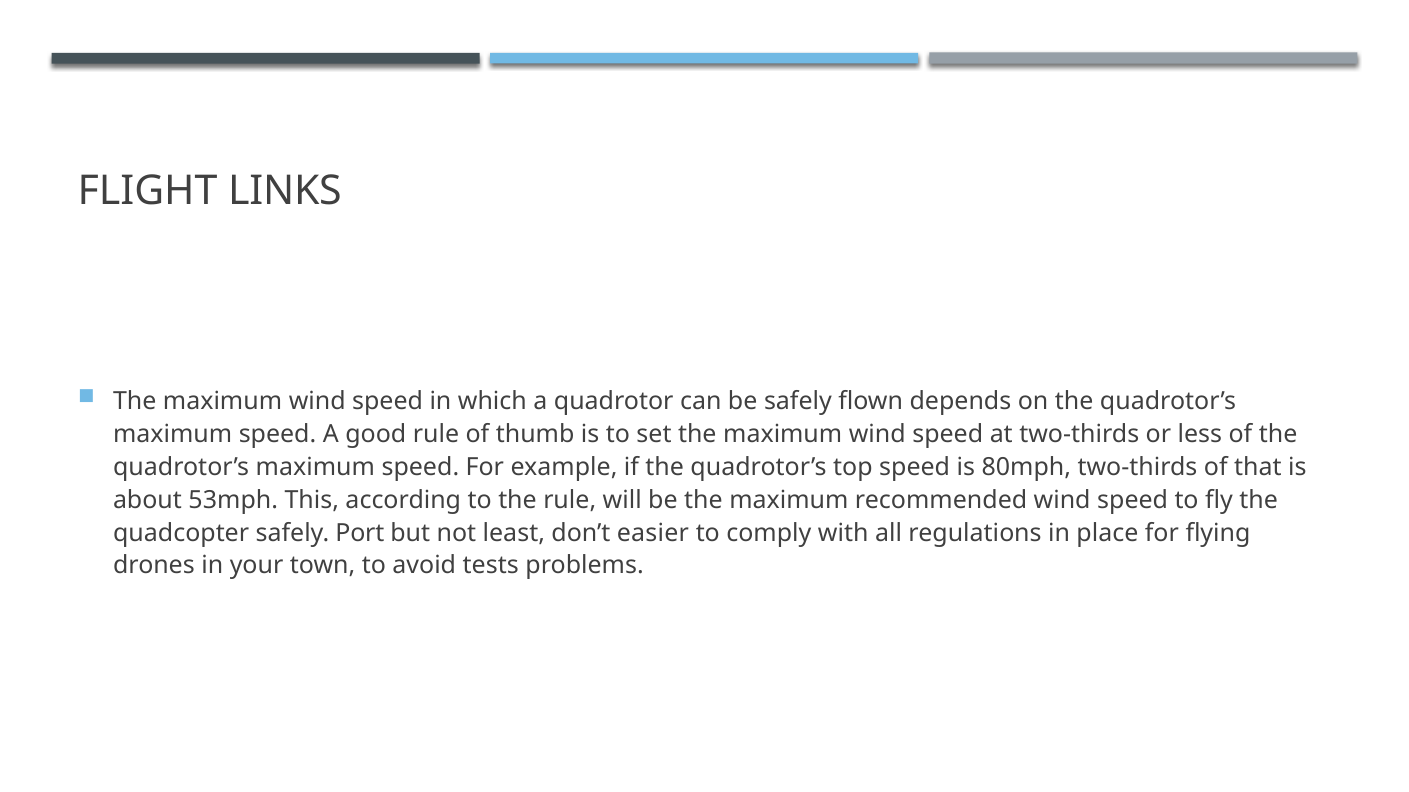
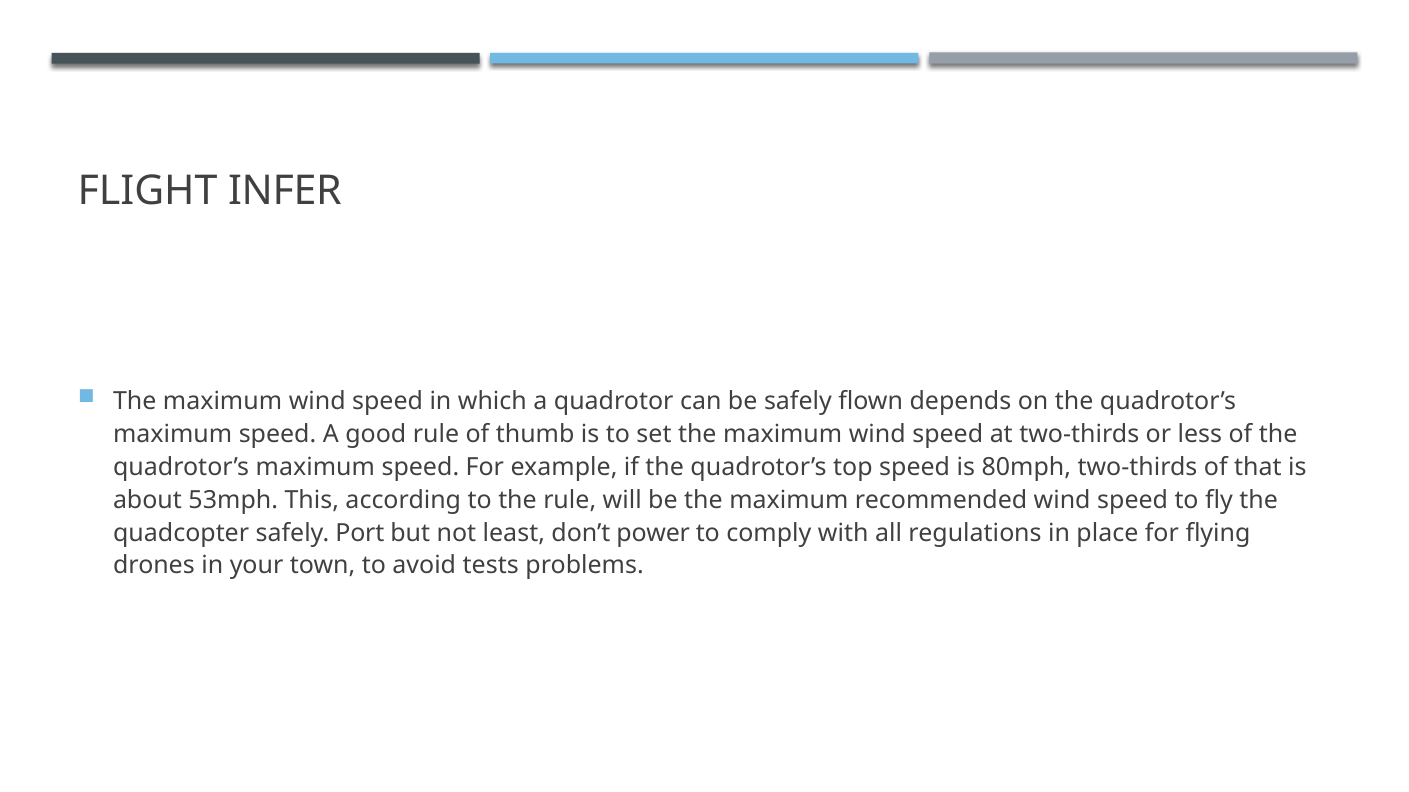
LINKS: LINKS -> INFER
easier: easier -> power
